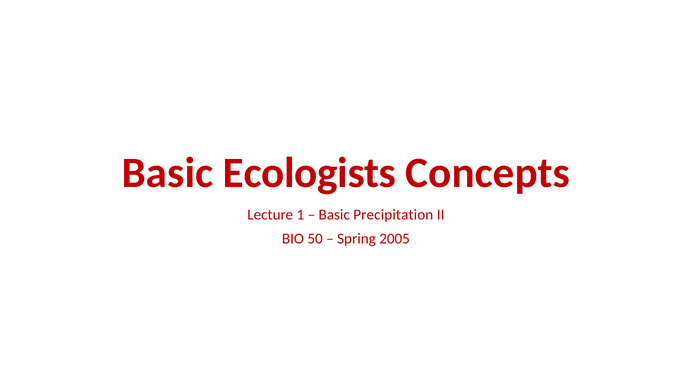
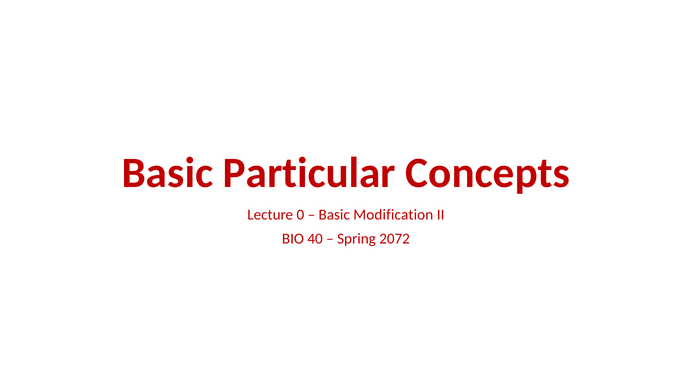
Ecologists: Ecologists -> Particular
1: 1 -> 0
Precipitation: Precipitation -> Modification
50: 50 -> 40
2005: 2005 -> 2072
